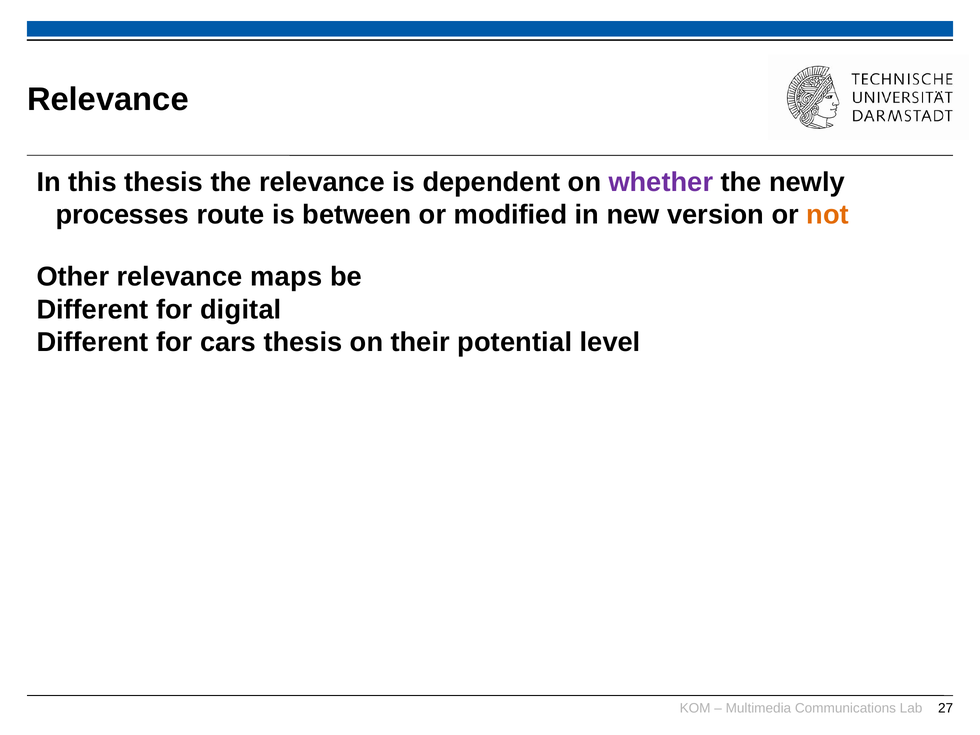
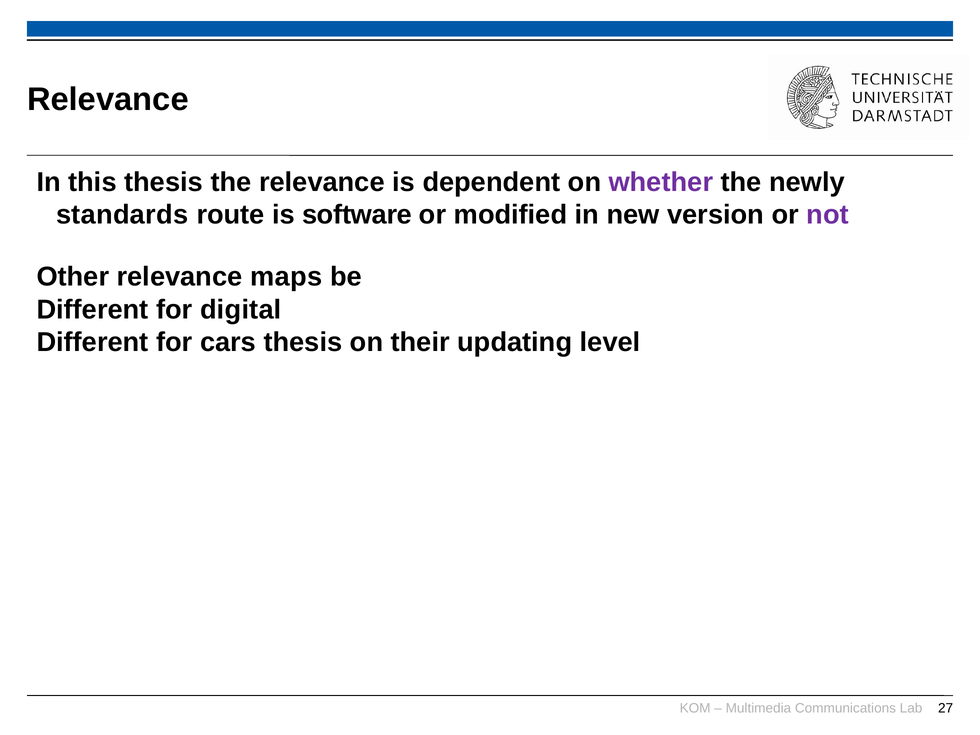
processes: processes -> standards
between: between -> software
not colour: orange -> purple
potential: potential -> updating
